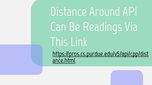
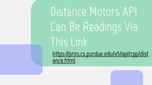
Around: Around -> Motors
